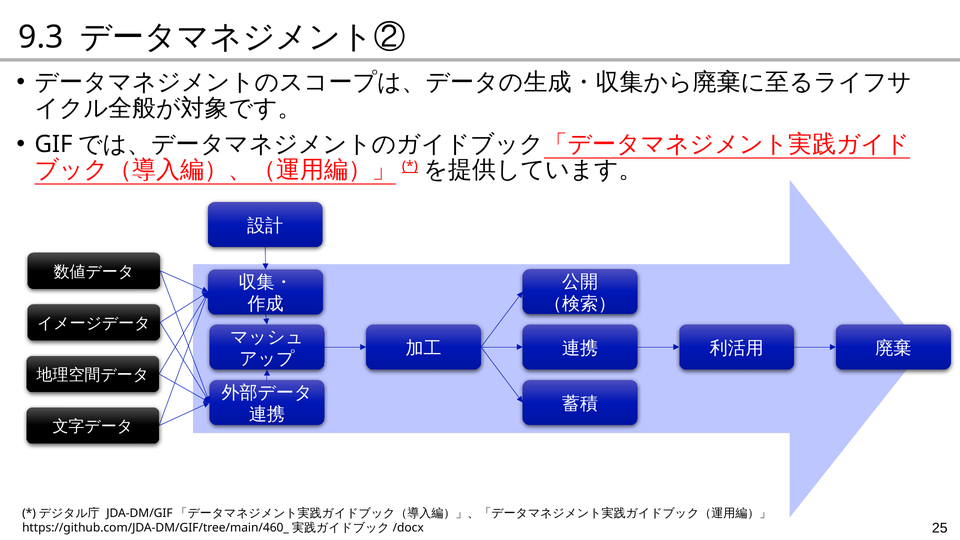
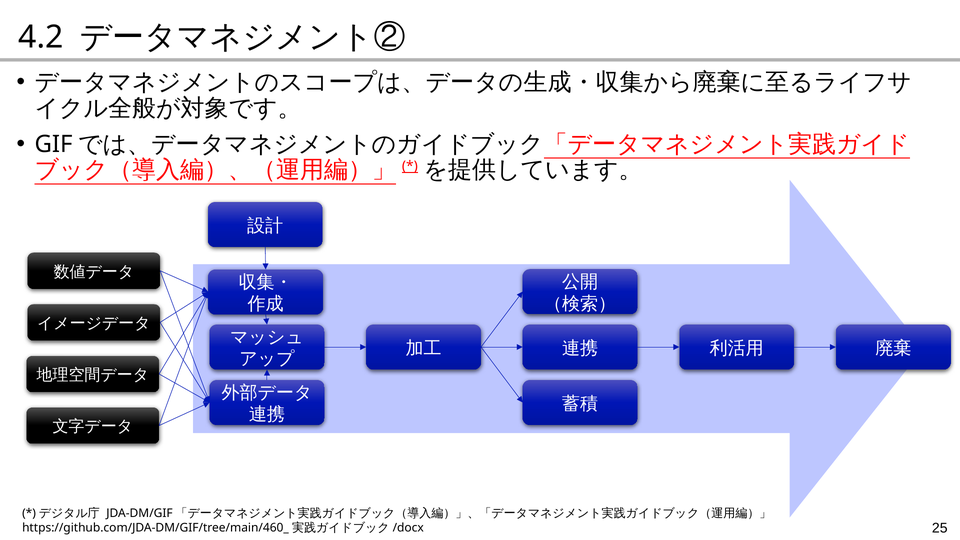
9.3: 9.3 -> 4.2
